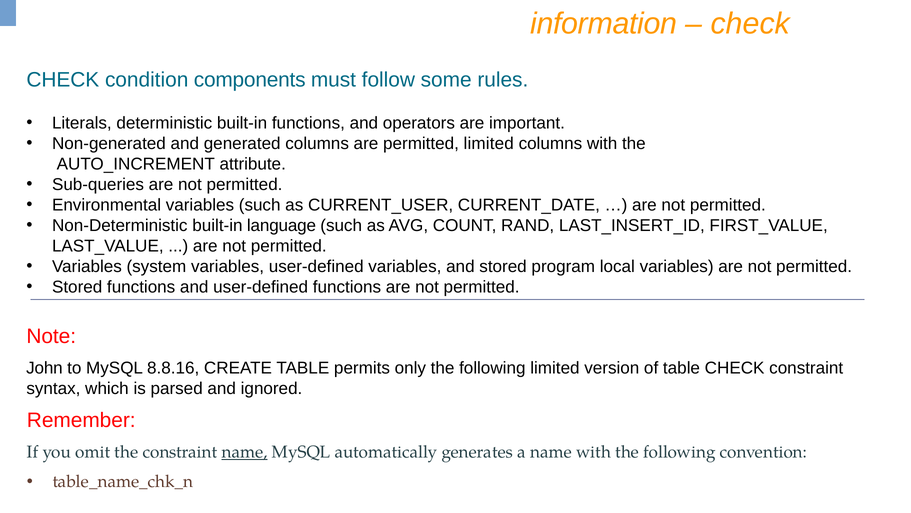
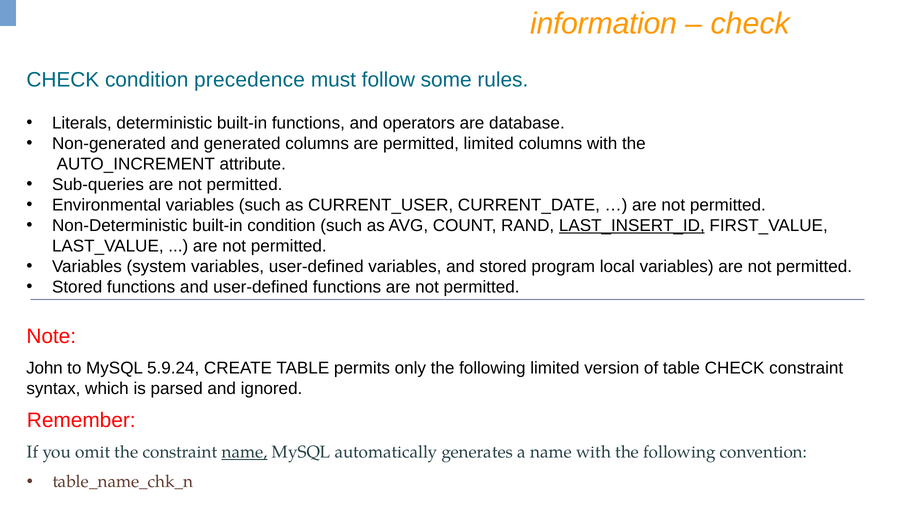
components: components -> precedence
important: important -> database
built-in language: language -> condition
LAST_INSERT_ID underline: none -> present
8.8.16: 8.8.16 -> 5.9.24
